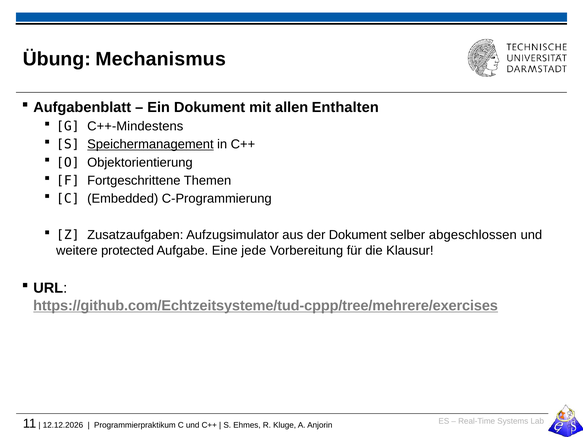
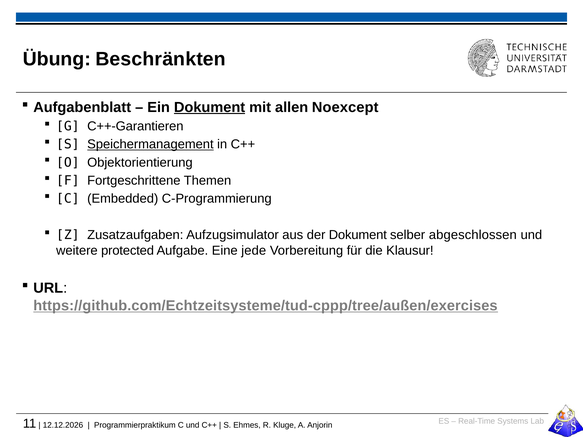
Mechanismus: Mechanismus -> Beschränkten
Dokument at (210, 107) underline: none -> present
Enthalten: Enthalten -> Noexcept
C++-Mindestens: C++-Mindestens -> C++-Garantieren
https://github.com/Echtzeitsysteme/tud-cppp/tree/mehrere/exercises: https://github.com/Echtzeitsysteme/tud-cppp/tree/mehrere/exercises -> https://github.com/Echtzeitsysteme/tud-cppp/tree/außen/exercises
